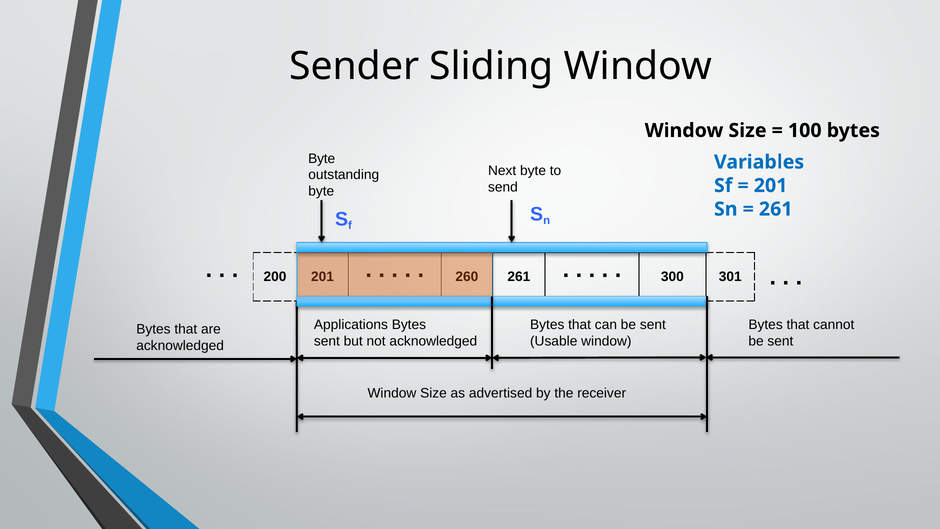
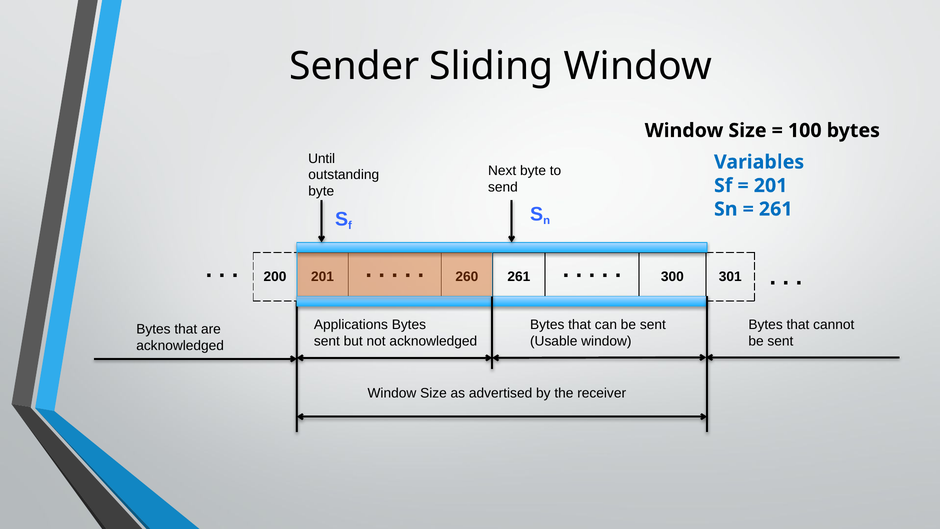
Byte at (322, 158): Byte -> Until
